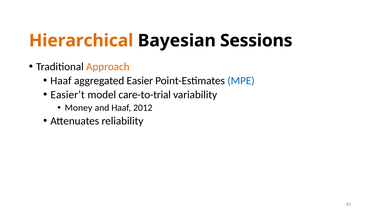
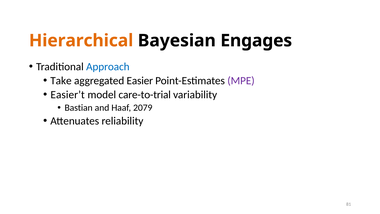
Sessions: Sessions -> Engages
Approach colour: orange -> blue
Haaf at (61, 81): Haaf -> Take
MPE colour: blue -> purple
Money: Money -> Bastian
2012: 2012 -> 2079
